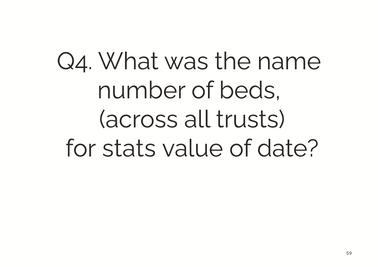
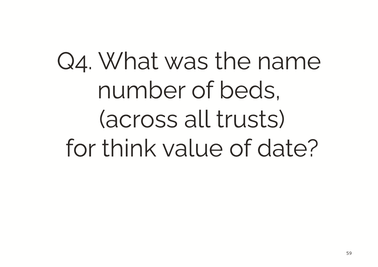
stats: stats -> think
